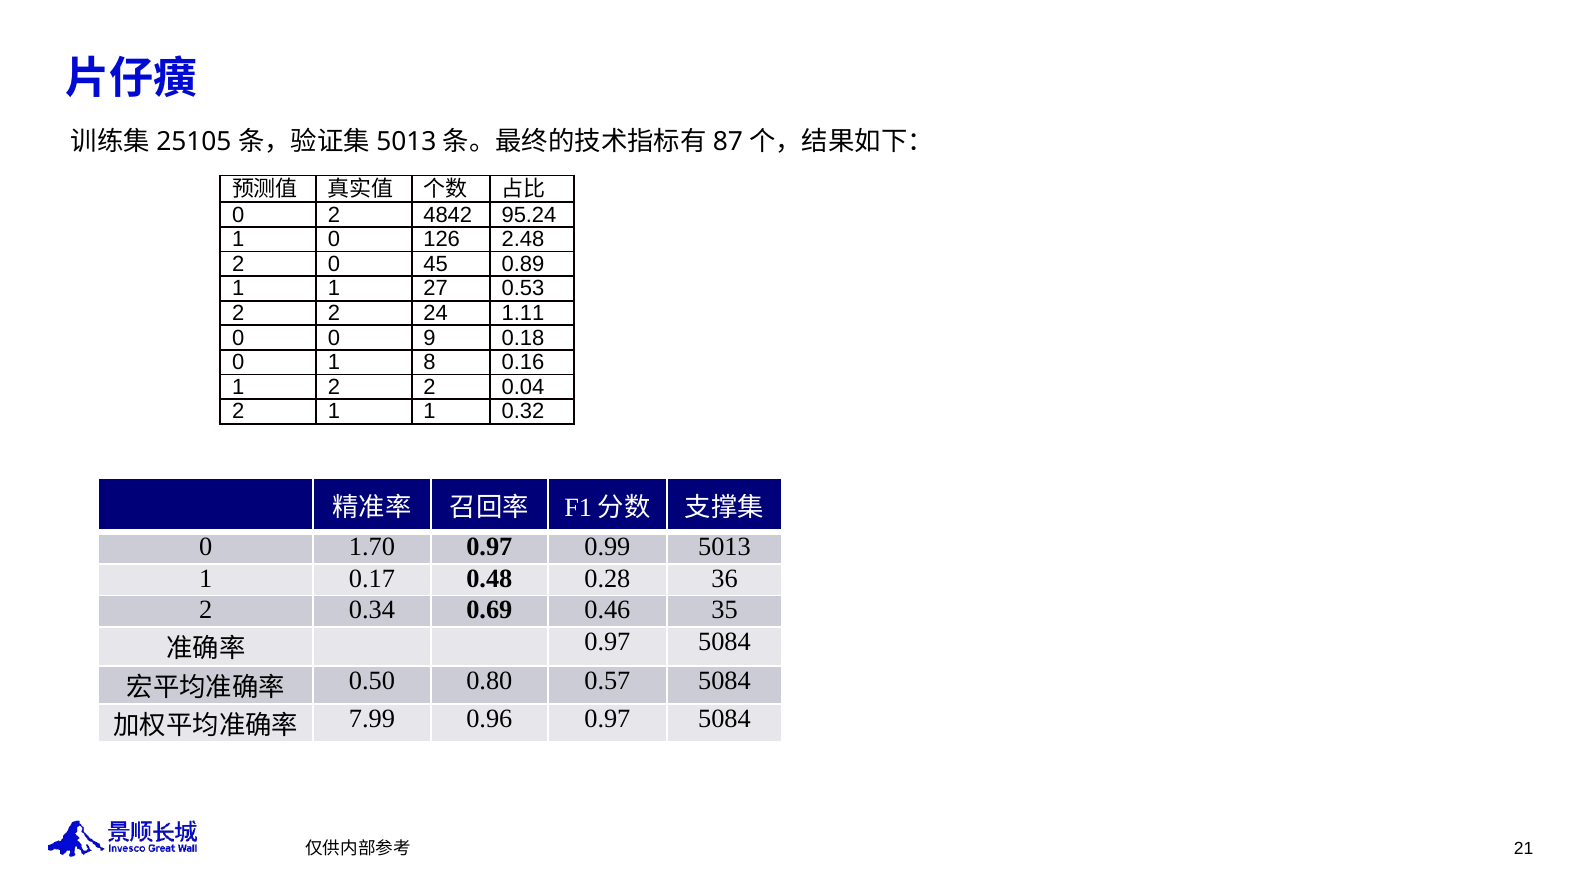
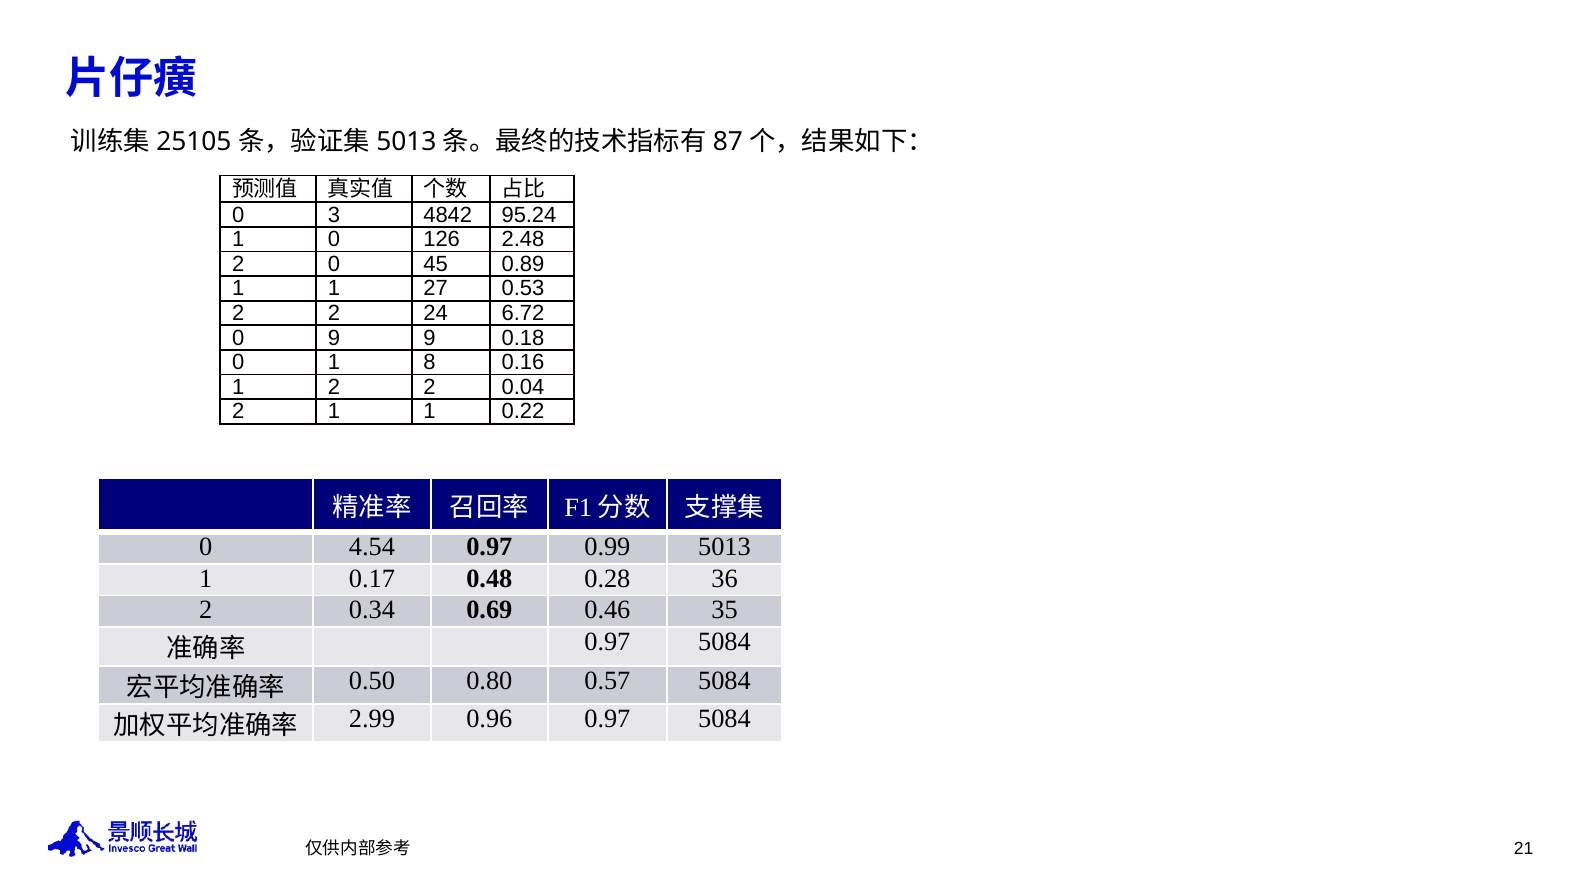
0 2: 2 -> 3
1.11: 1.11 -> 6.72
0 0: 0 -> 9
0.32: 0.32 -> 0.22
1.70: 1.70 -> 4.54
7.99: 7.99 -> 2.99
